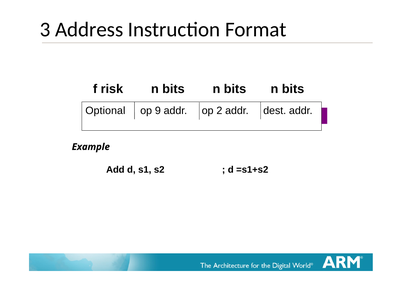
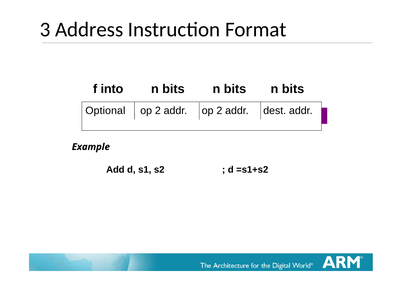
risk: risk -> into
9 at (158, 111): 9 -> 2
